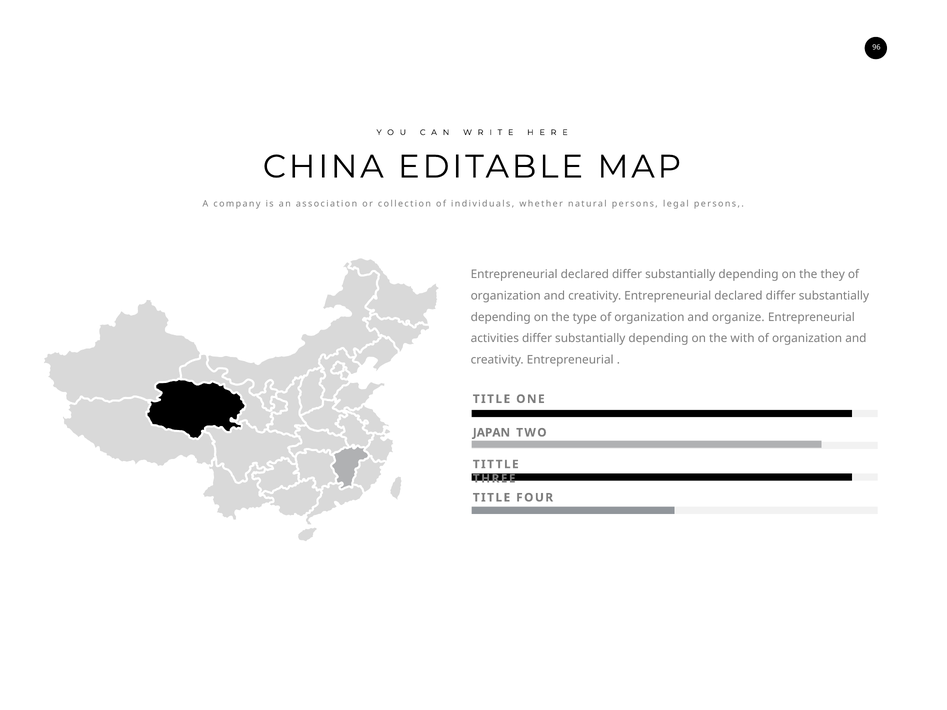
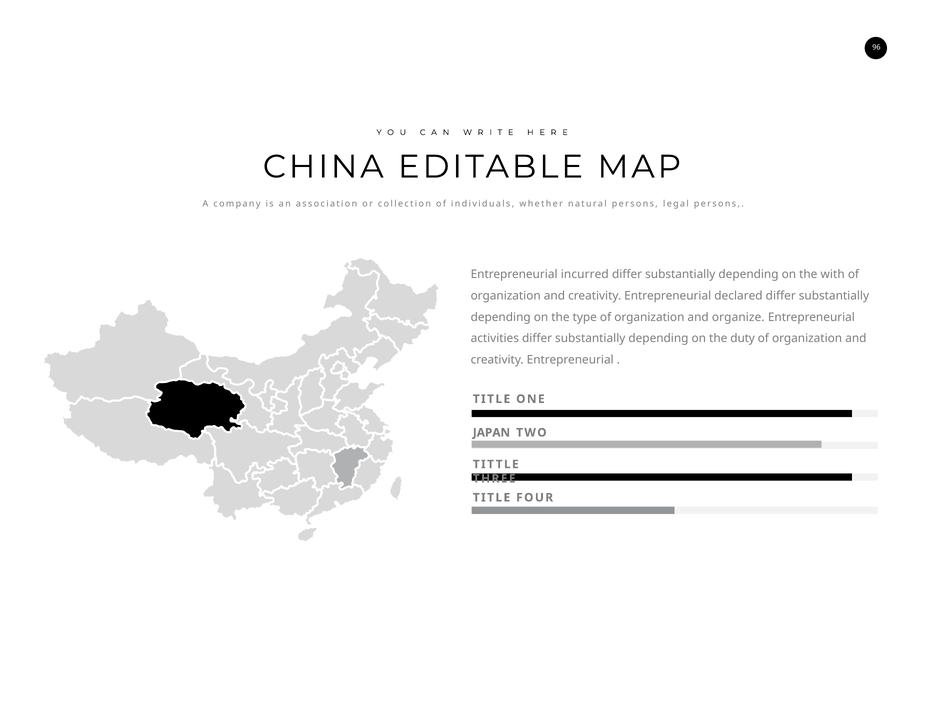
declared at (585, 275): declared -> incurred
they: they -> with
with: with -> duty
